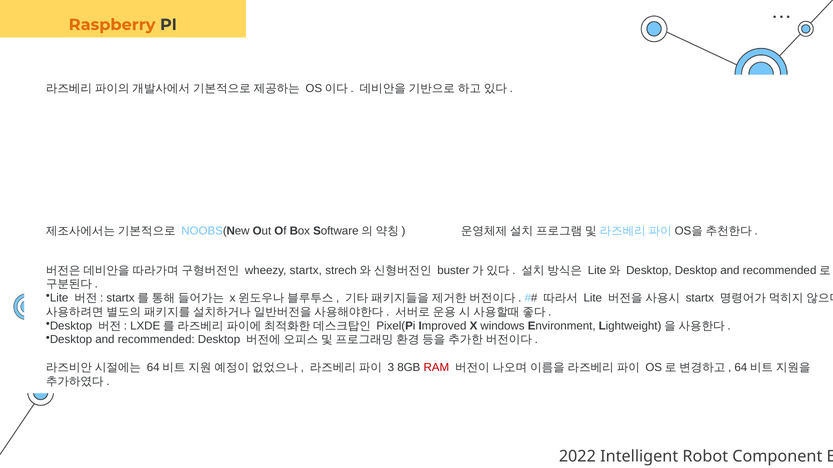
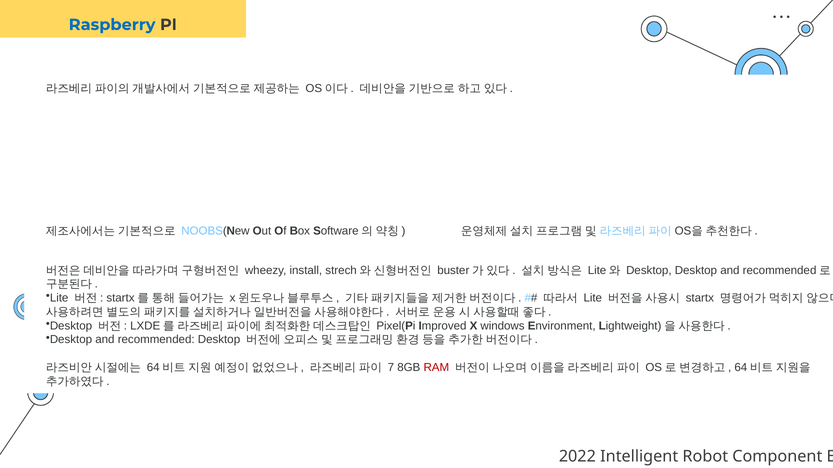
Raspberry colour: orange -> blue
wheezy startx: startx -> install
3: 3 -> 7
